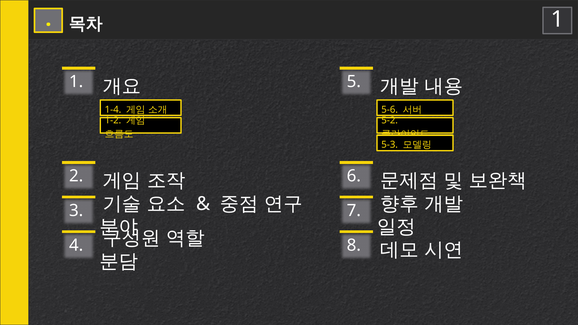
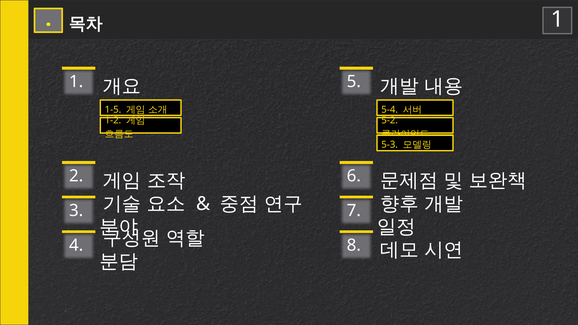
1-4: 1-4 -> 1-5
5-6: 5-6 -> 5-4
